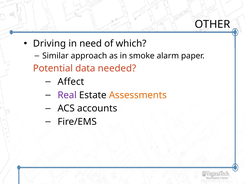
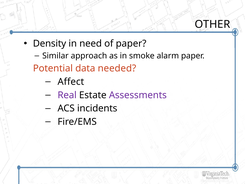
Driving: Driving -> Density
of which: which -> paper
Assessments colour: orange -> purple
accounts: accounts -> incidents
